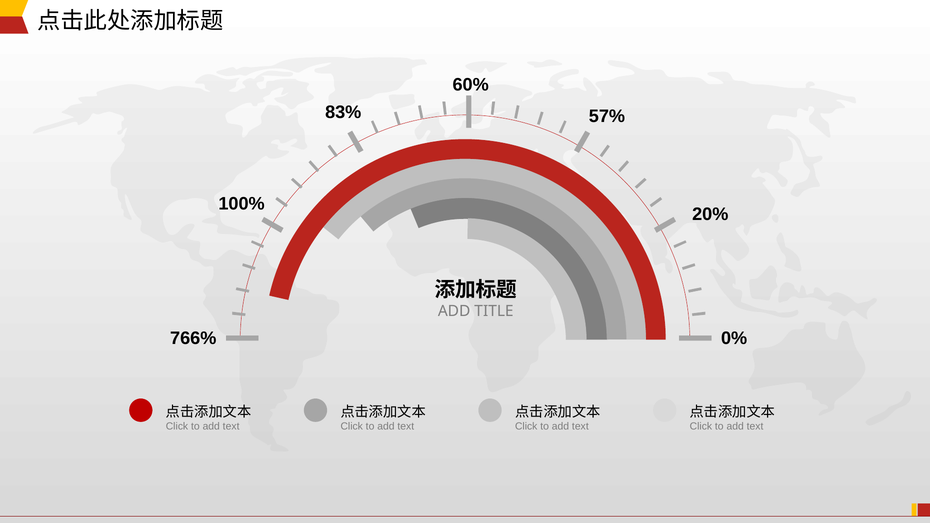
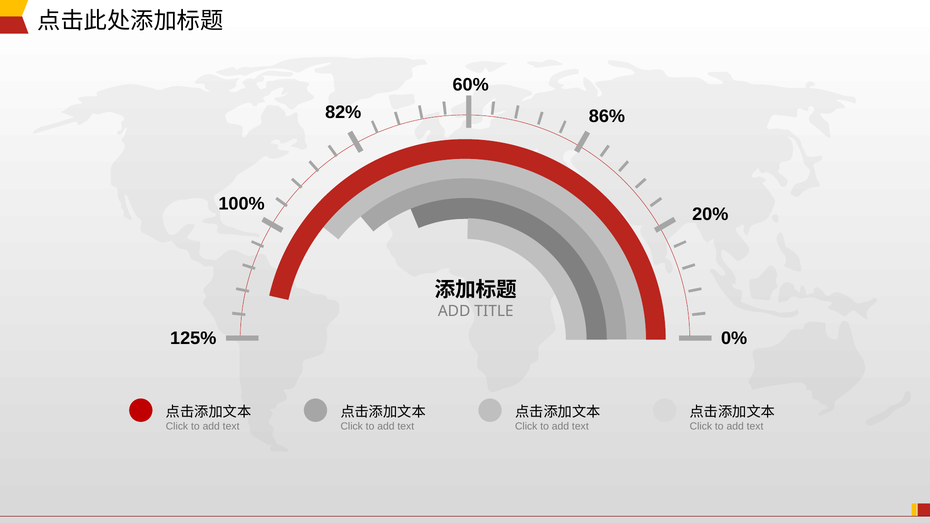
83%: 83% -> 82%
57%: 57% -> 86%
766%: 766% -> 125%
